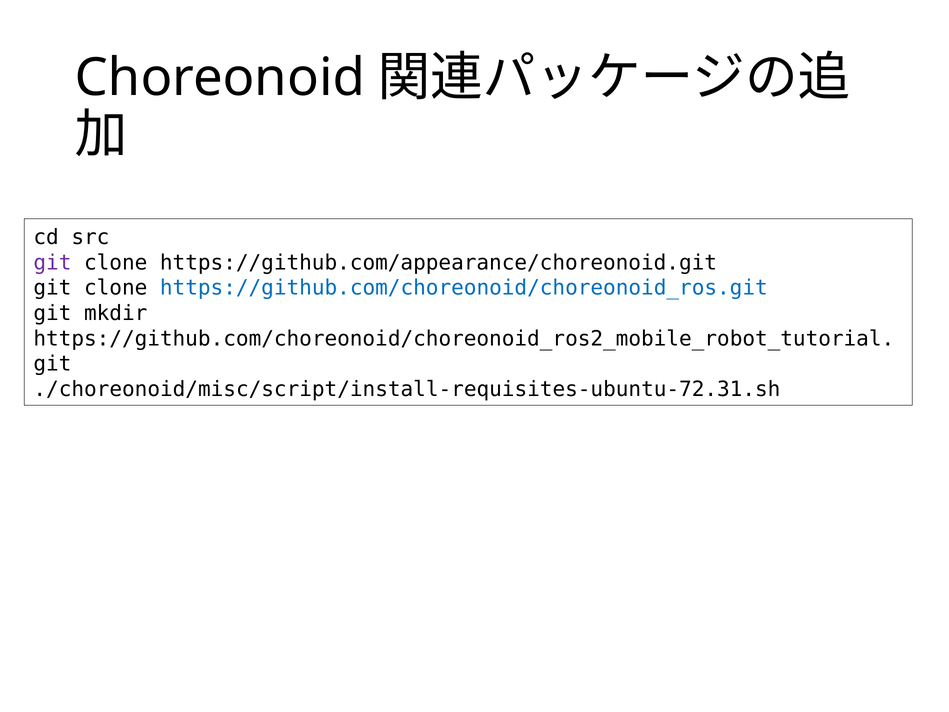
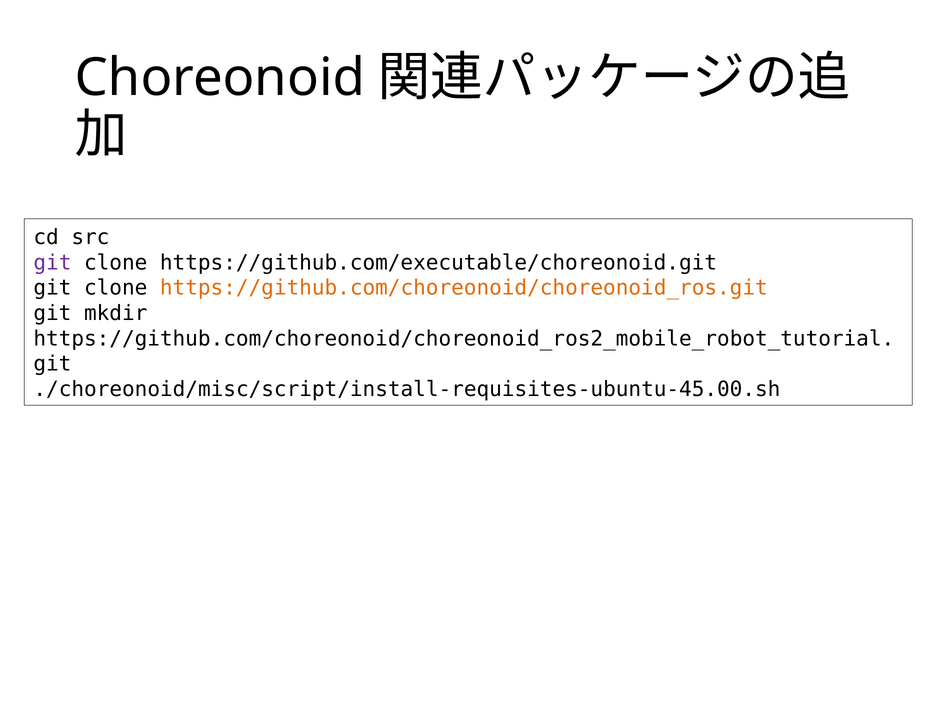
https://github.com/appearance/choreonoid.git: https://github.com/appearance/choreonoid.git -> https://github.com/executable/choreonoid.git
https://github.com/choreonoid/choreonoid_ros.git colour: blue -> orange
./choreonoid/misc/script/install-requisites-ubuntu-72.31.sh: ./choreonoid/misc/script/install-requisites-ubuntu-72.31.sh -> ./choreonoid/misc/script/install-requisites-ubuntu-45.00.sh
